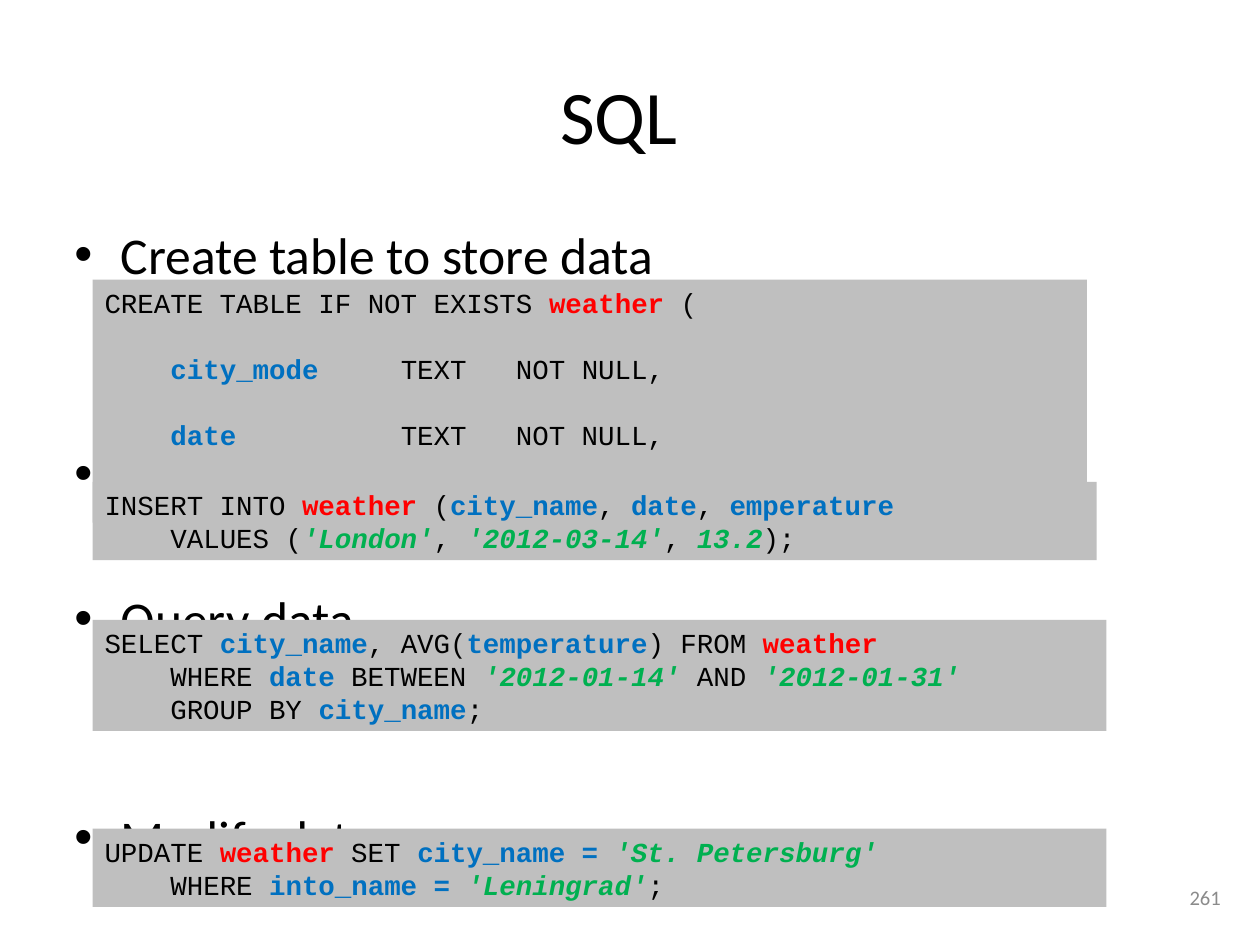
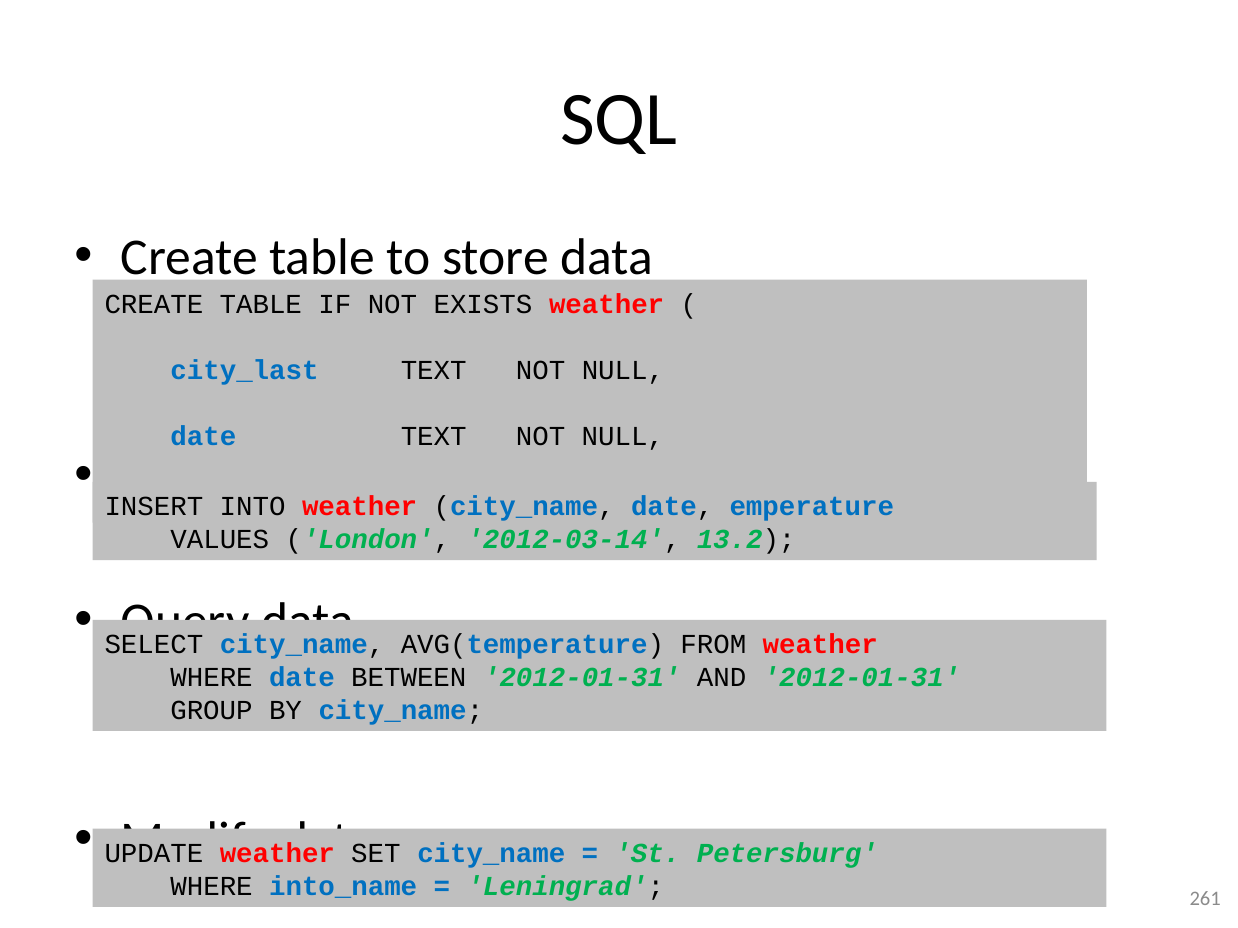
city_mode: city_mode -> city_last
BETWEEN 2012-01-14: 2012-01-14 -> 2012-01-31
